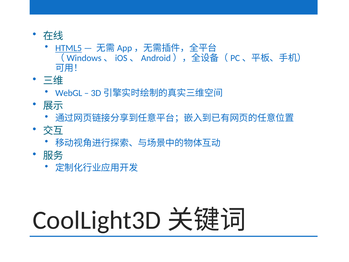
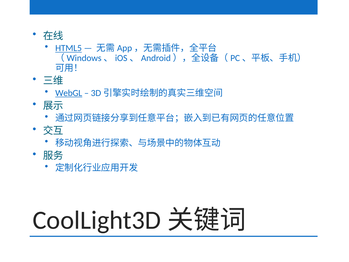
WebGL underline: none -> present
